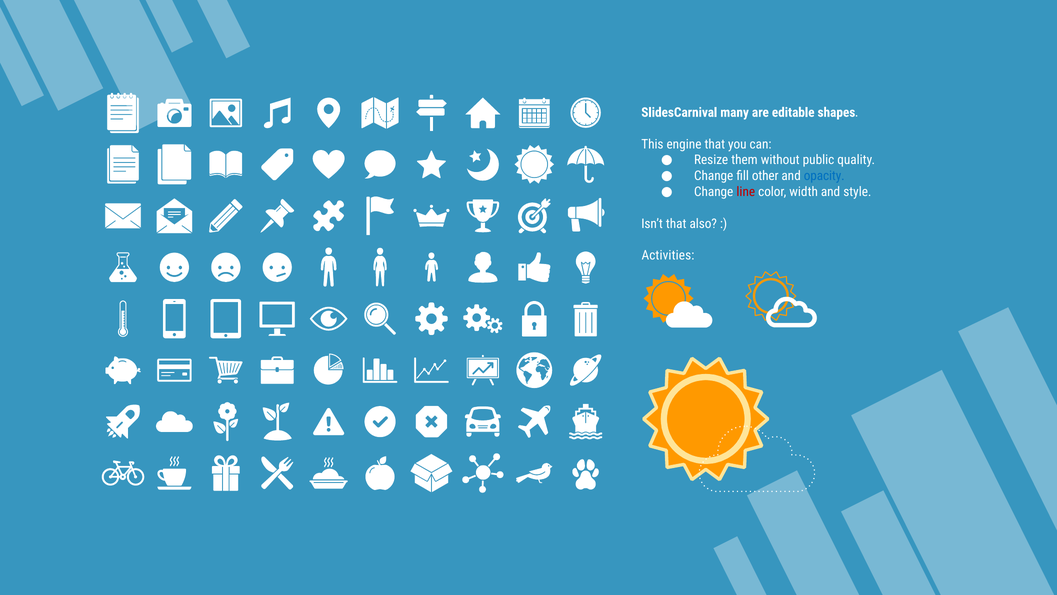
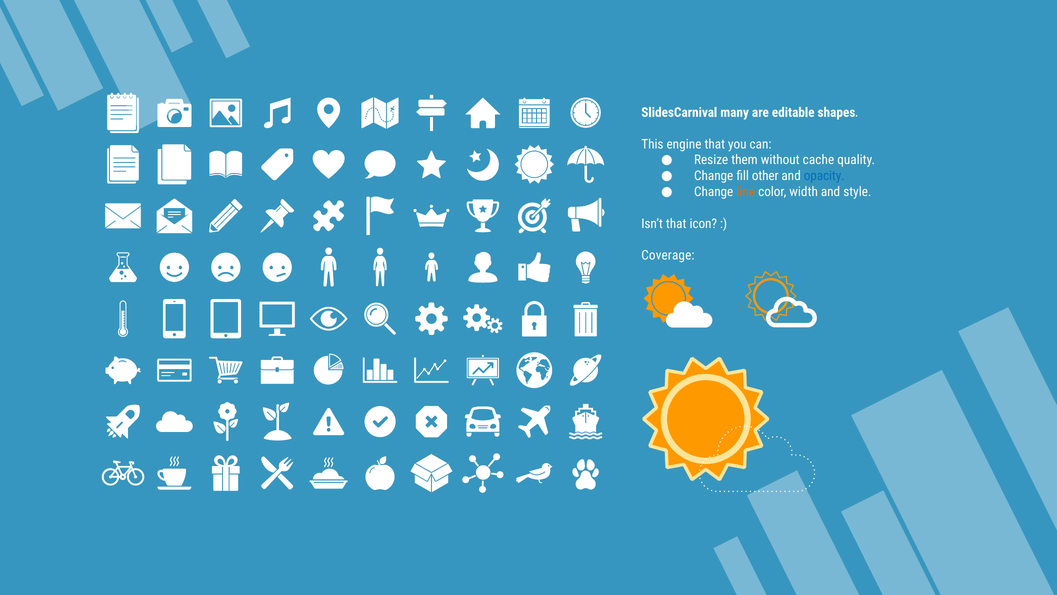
public: public -> cache
line colour: red -> orange
also: also -> icon
Activities: Activities -> Coverage
